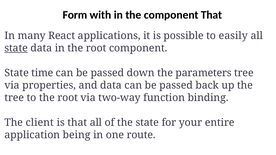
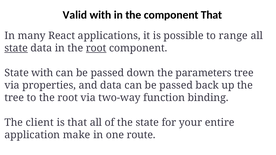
Form: Form -> Valid
easily: easily -> range
root at (96, 48) underline: none -> present
State time: time -> with
being: being -> make
